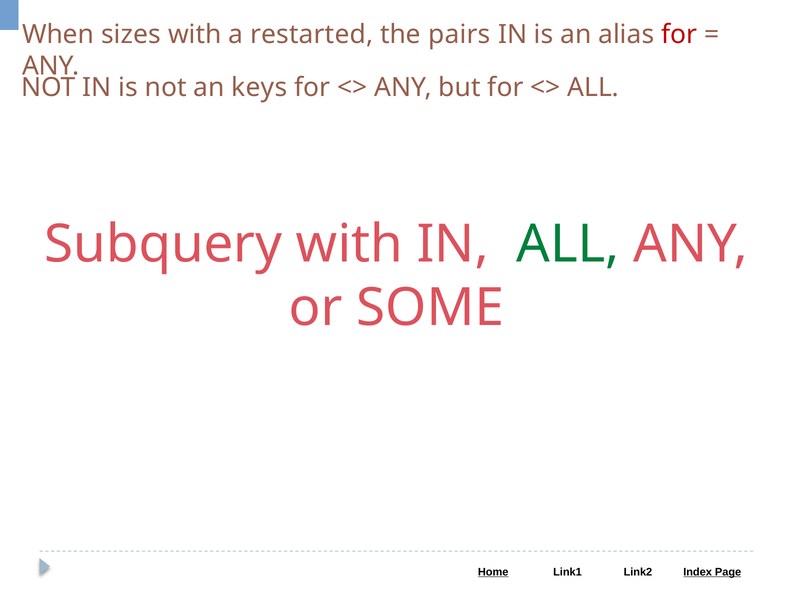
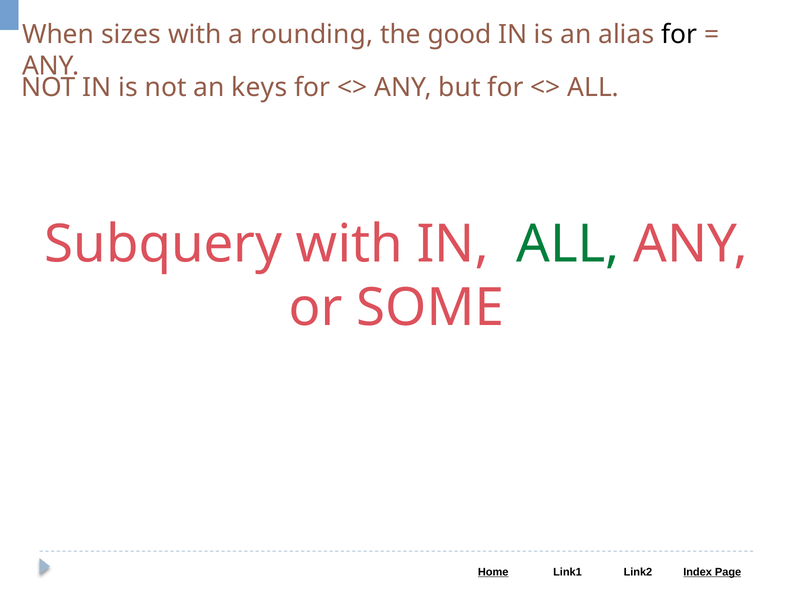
restarted: restarted -> rounding
pairs: pairs -> good
for at (679, 34) colour: red -> black
